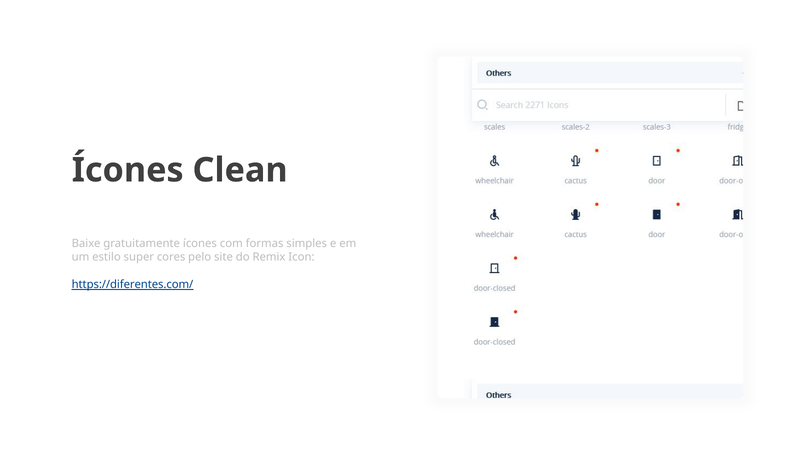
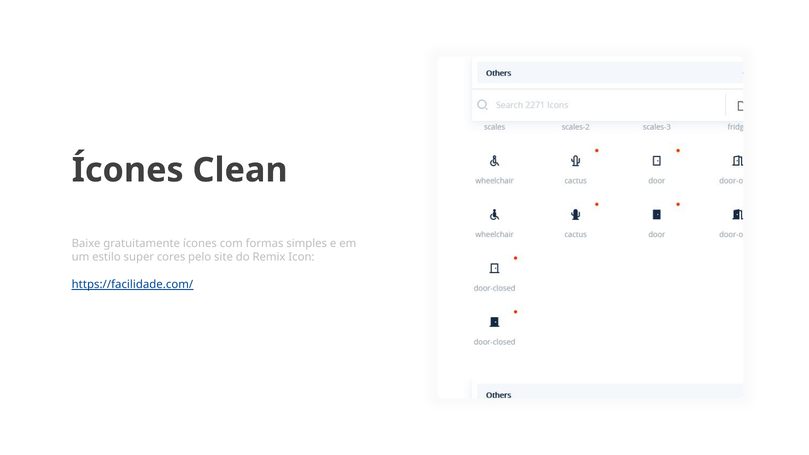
https://diferentes.com/: https://diferentes.com/ -> https://facilidade.com/
